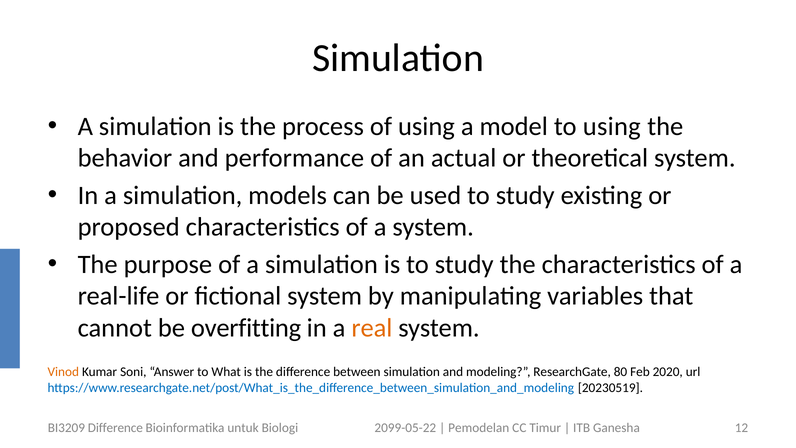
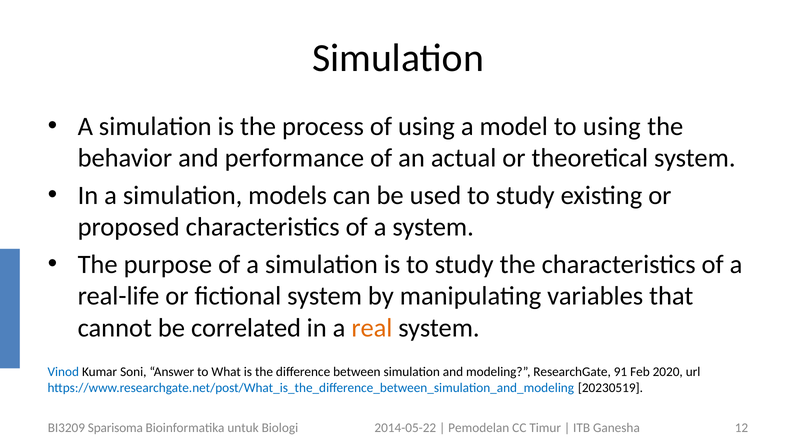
overfitting: overfitting -> correlated
Vinod colour: orange -> blue
80: 80 -> 91
BI3209 Difference: Difference -> Sparisoma
2099-05-22: 2099-05-22 -> 2014-05-22
